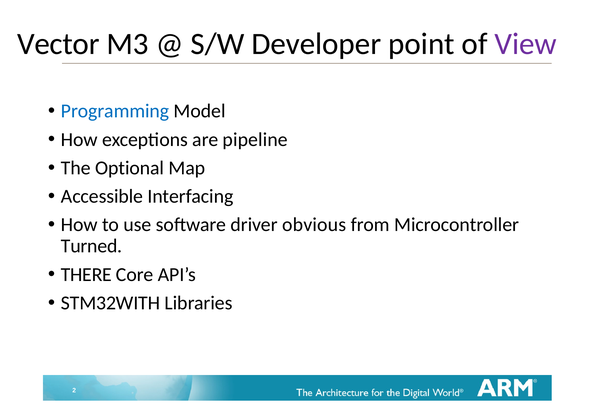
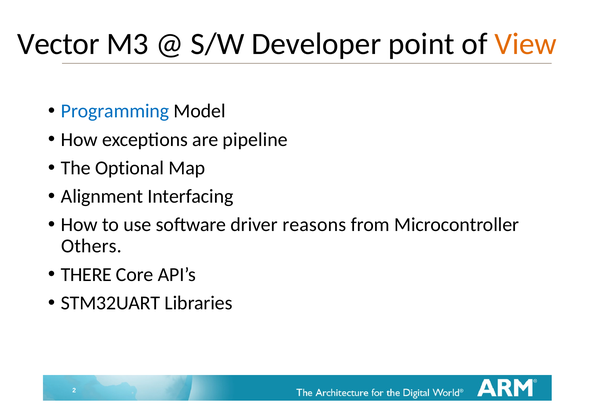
View colour: purple -> orange
Accessible: Accessible -> Alignment
obvious: obvious -> reasons
Turned: Turned -> Others
STM32WITH: STM32WITH -> STM32UART
